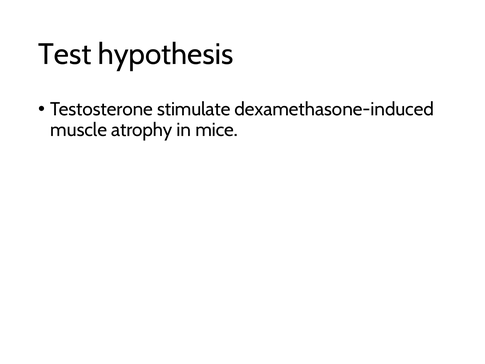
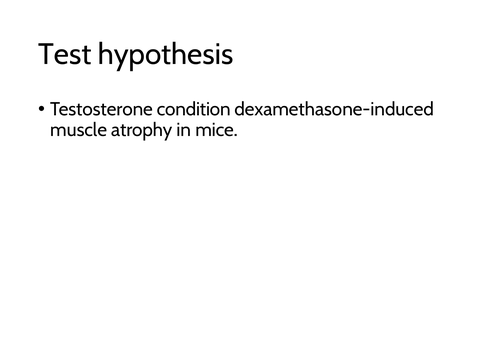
stimulate: stimulate -> condition
